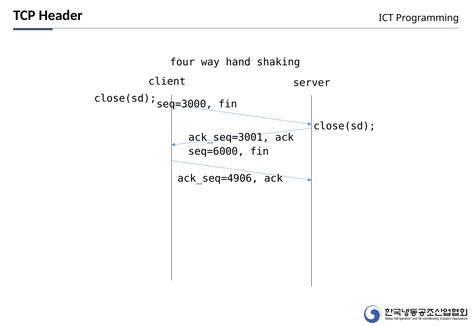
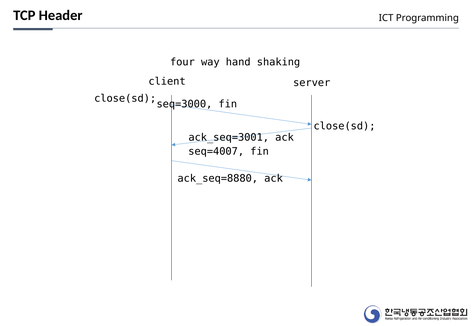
seq=6000: seq=6000 -> seq=4007
ack_seq=4906: ack_seq=4906 -> ack_seq=8880
